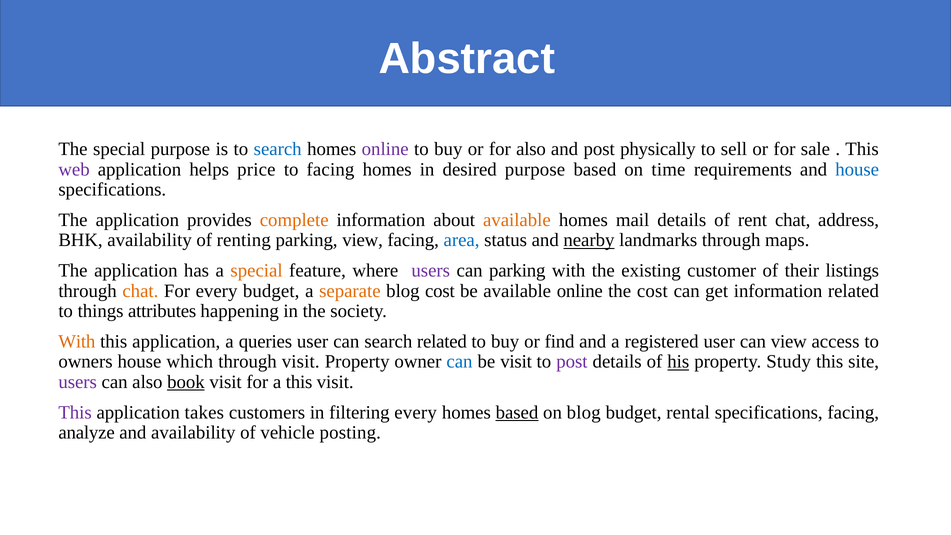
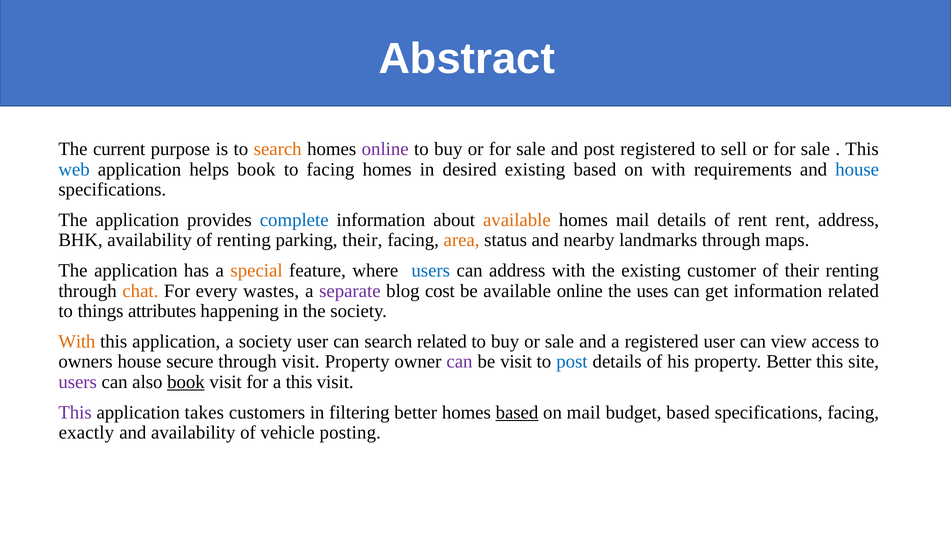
The special: special -> current
search at (278, 149) colour: blue -> orange
buy or for also: also -> sale
post physically: physically -> registered
web colour: purple -> blue
helps price: price -> book
desired purpose: purpose -> existing
on time: time -> with
complete colour: orange -> blue
rent chat: chat -> rent
parking view: view -> their
area colour: blue -> orange
nearby underline: present -> none
users at (431, 270) colour: purple -> blue
can parking: parking -> address
their listings: listings -> renting
every budget: budget -> wastes
separate colour: orange -> purple
the cost: cost -> uses
a queries: queries -> society
or find: find -> sale
which: which -> secure
can at (459, 362) colour: blue -> purple
post at (572, 362) colour: purple -> blue
his underline: present -> none
property Study: Study -> Better
filtering every: every -> better
on blog: blog -> mail
budget rental: rental -> based
analyze: analyze -> exactly
